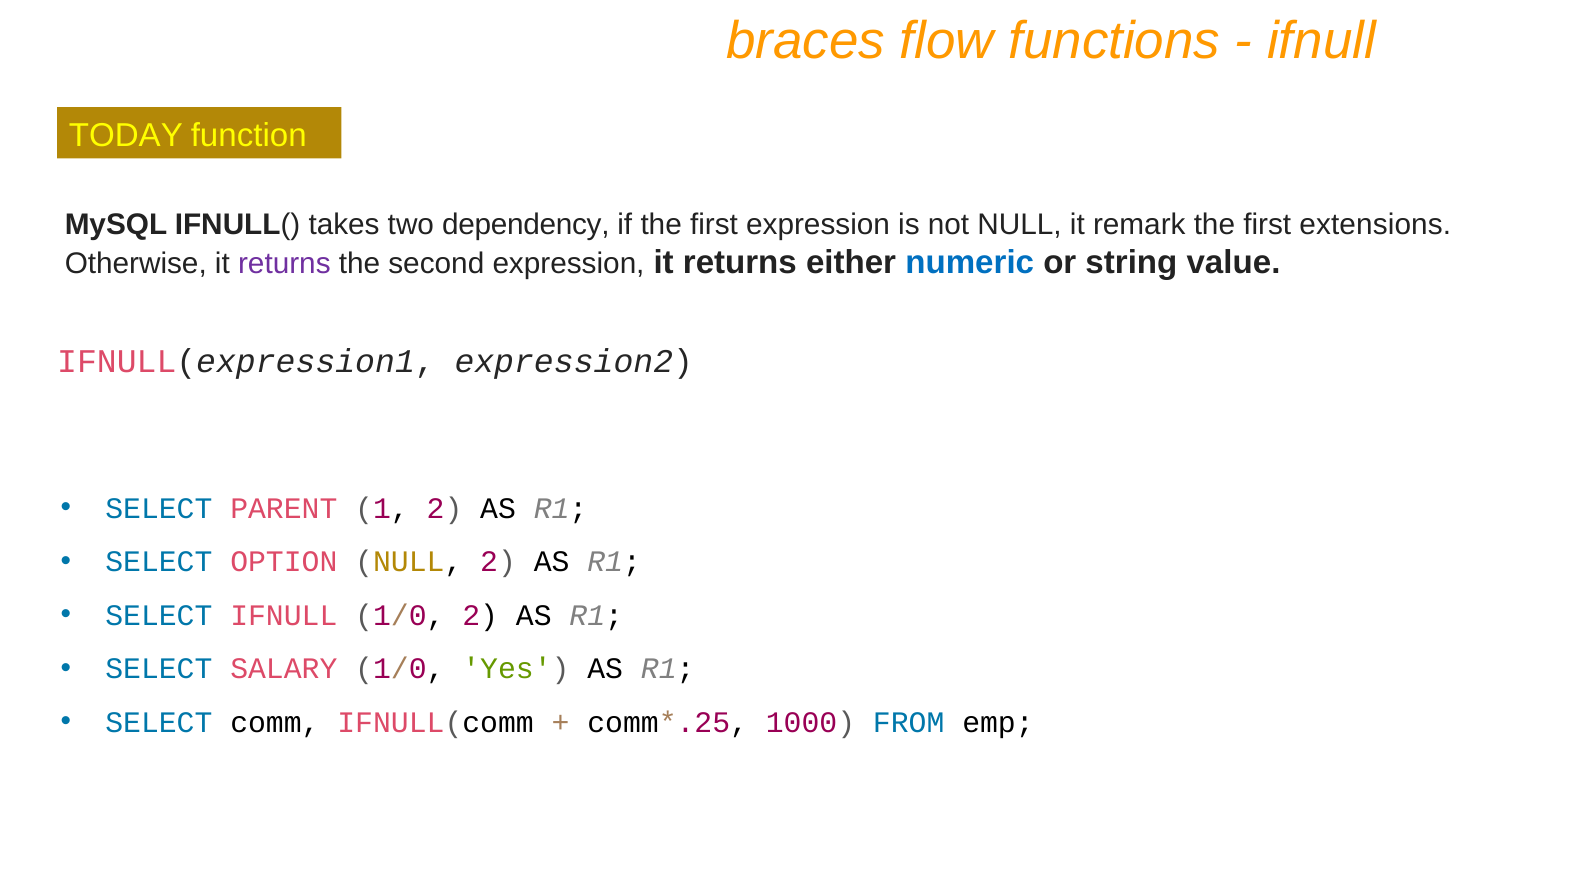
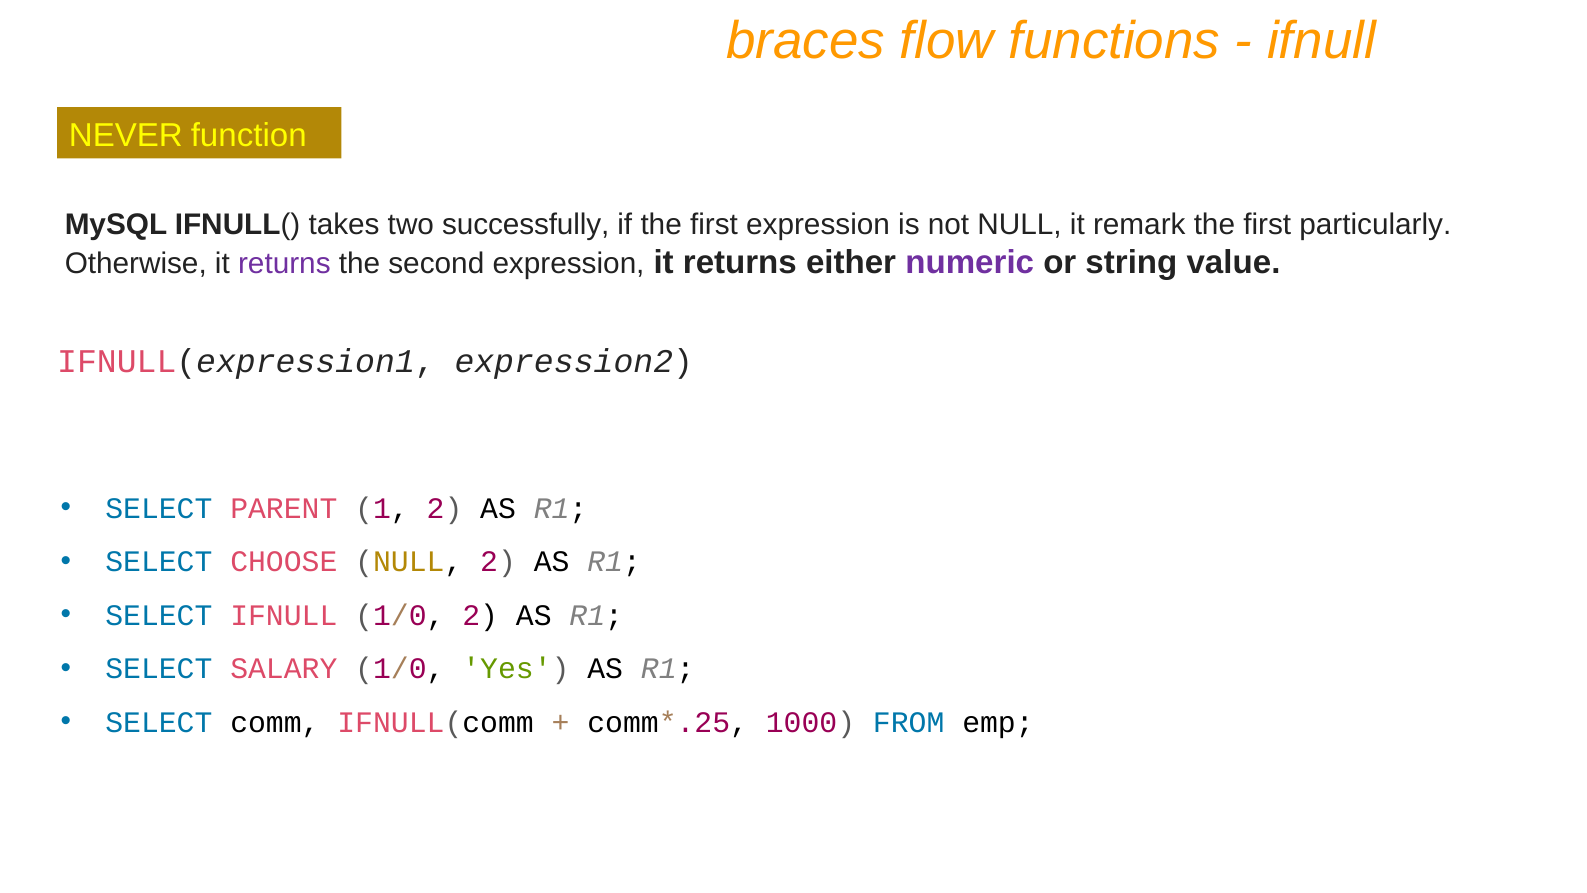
TODAY: TODAY -> NEVER
dependency: dependency -> successfully
extensions: extensions -> particularly
numeric colour: blue -> purple
OPTION: OPTION -> CHOOSE
